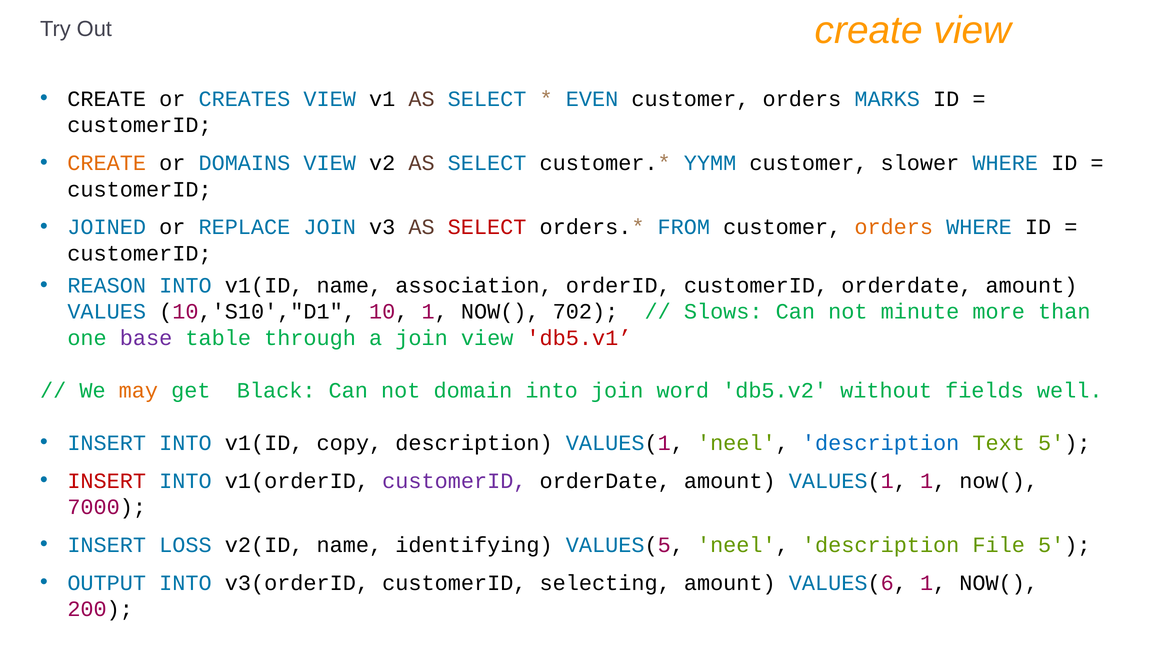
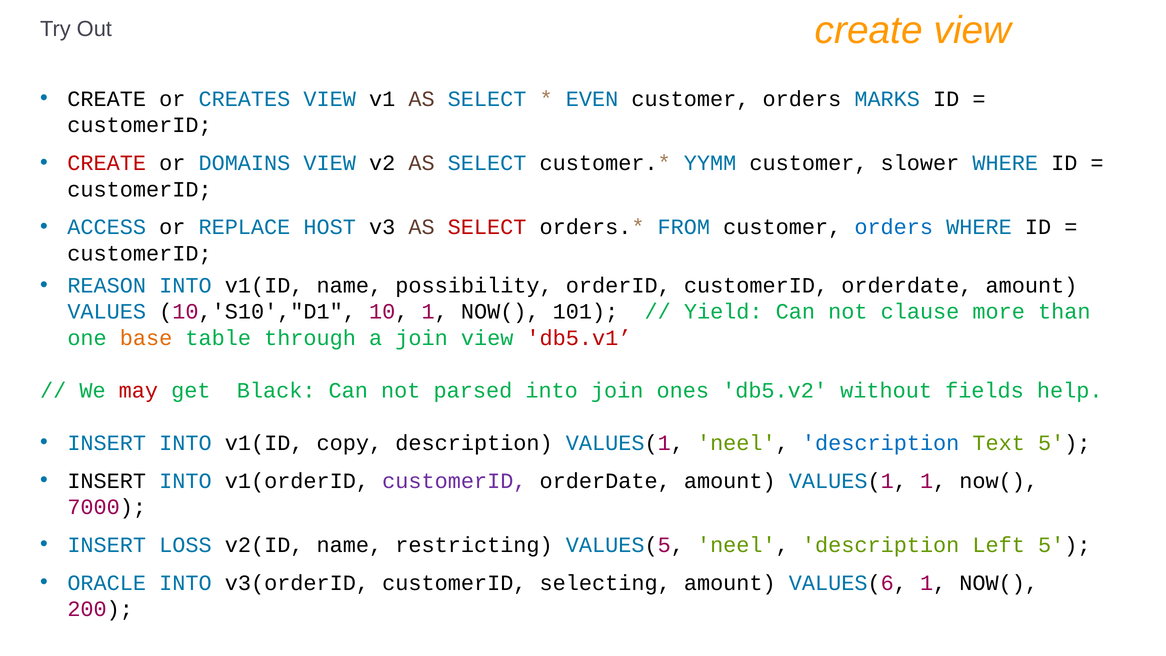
CREATE at (107, 163) colour: orange -> red
JOINED: JOINED -> ACCESS
REPLACE JOIN: JOIN -> HOST
orders at (894, 227) colour: orange -> blue
association: association -> possibility
702: 702 -> 101
Slows: Slows -> Yield
minute: minute -> clause
base colour: purple -> orange
may colour: orange -> red
domain: domain -> parsed
word: word -> ones
well: well -> help
INSERT at (107, 481) colour: red -> black
identifying: identifying -> restricting
File: File -> Left
OUTPUT: OUTPUT -> ORACLE
